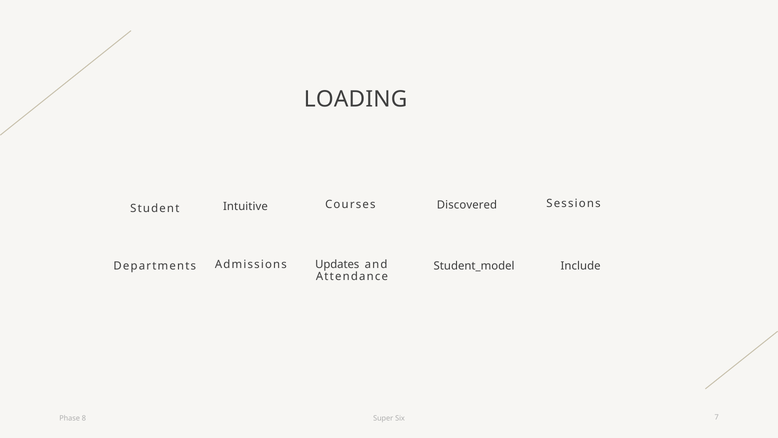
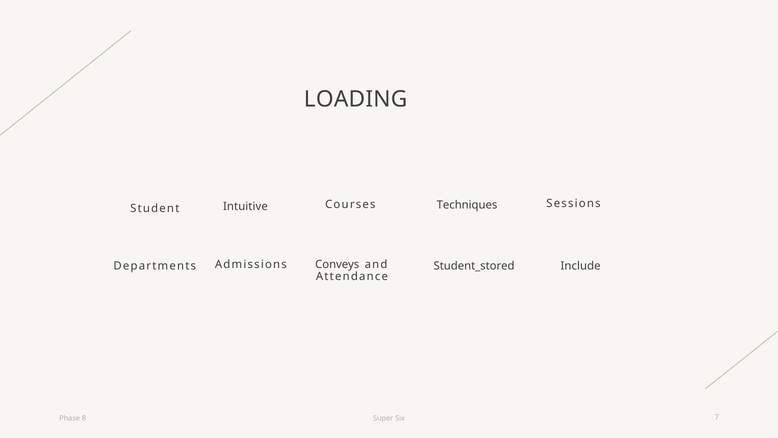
Discovered: Discovered -> Techniques
Updates: Updates -> Conveys
Student_model: Student_model -> Student_stored
